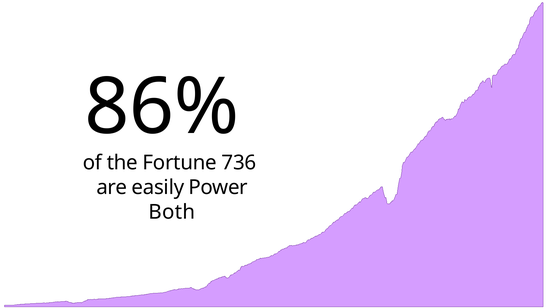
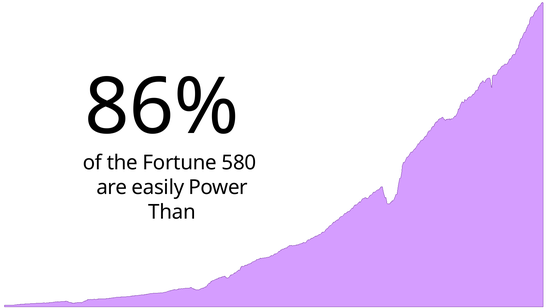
736: 736 -> 580
Both: Both -> Than
